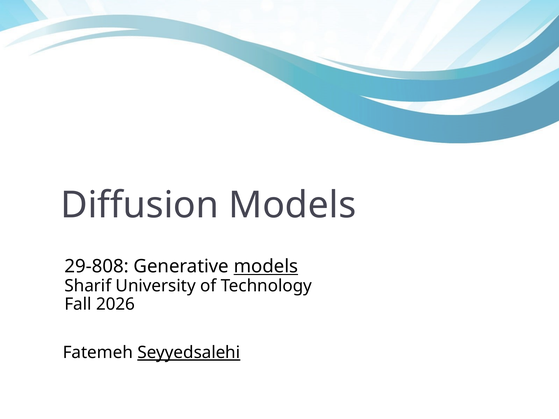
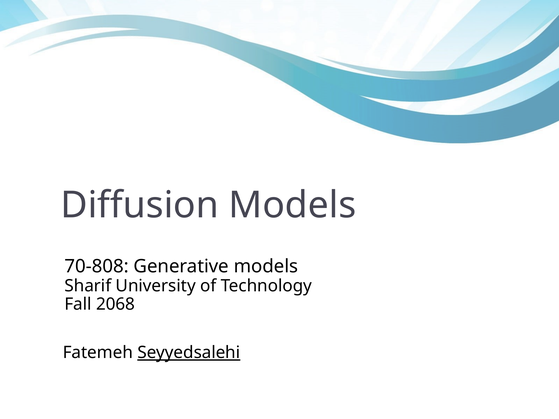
29-808: 29-808 -> 70-808
models at (266, 267) underline: present -> none
2026: 2026 -> 2068
